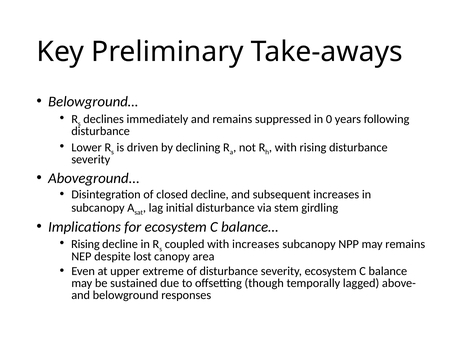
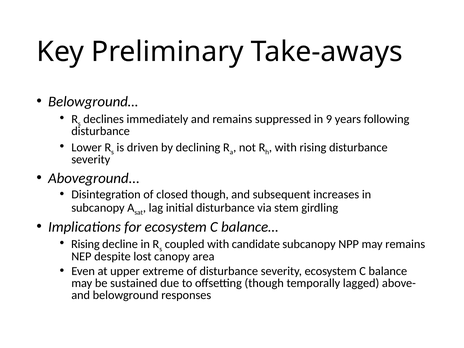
0: 0 -> 9
closed decline: decline -> though
with increases: increases -> candidate
